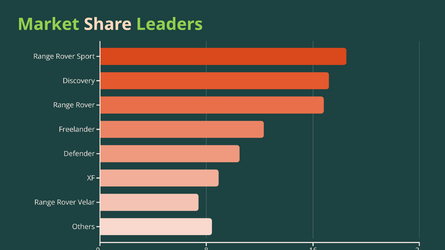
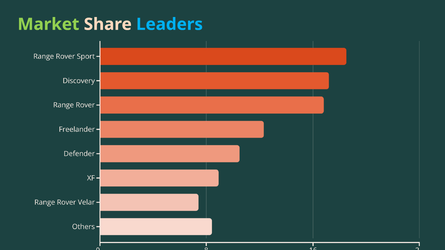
Leaders colour: light green -> light blue
